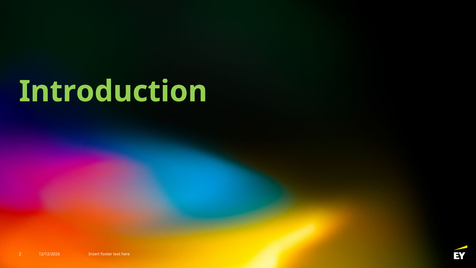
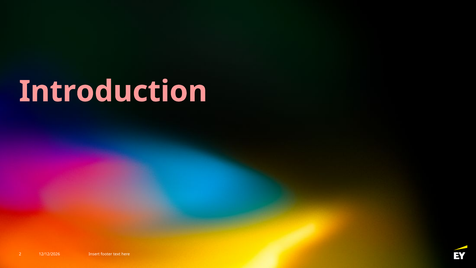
Introduction colour: light green -> pink
